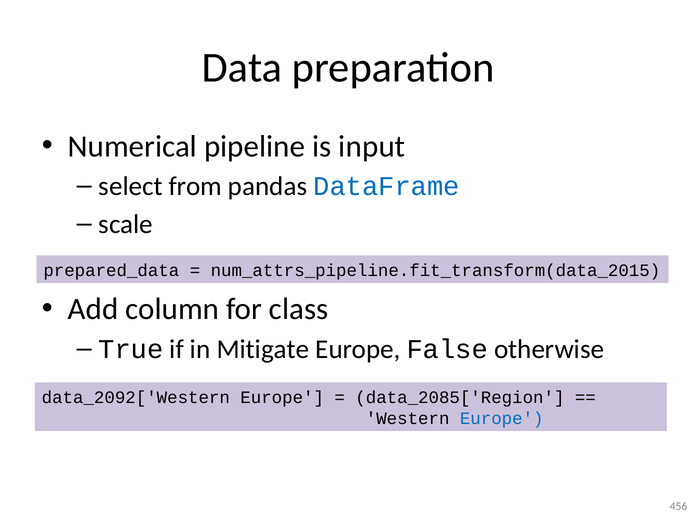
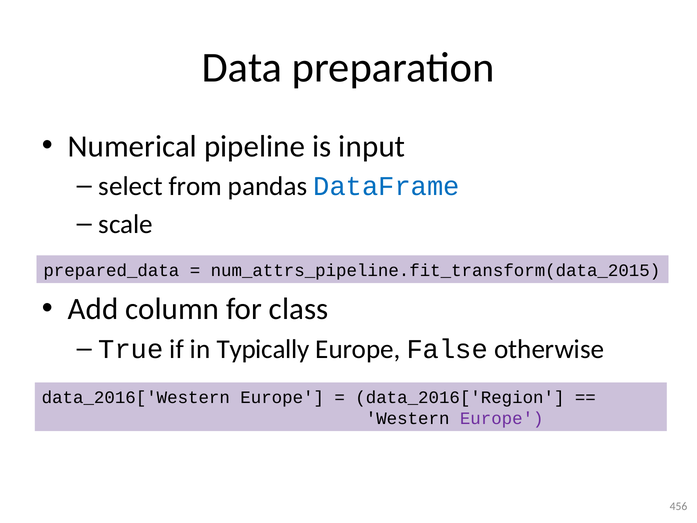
Mitigate: Mitigate -> Typically
data_2092['Western: data_2092['Western -> data_2016['Western
data_2085['Region: data_2085['Region -> data_2016['Region
Europe at (502, 418) colour: blue -> purple
